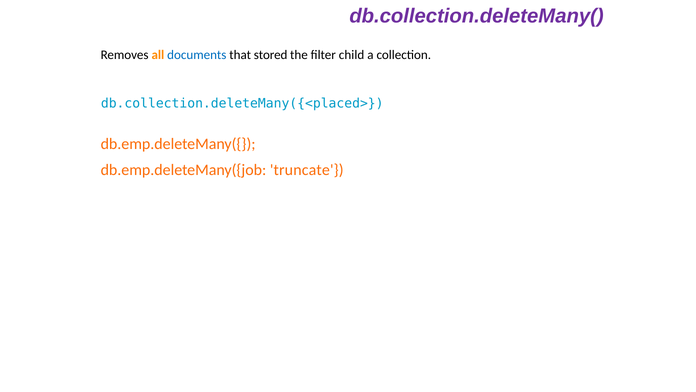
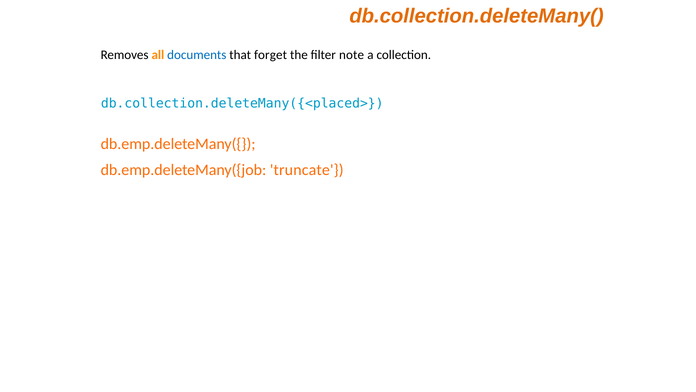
db.collection.deleteMany( colour: purple -> orange
stored: stored -> forget
child: child -> note
